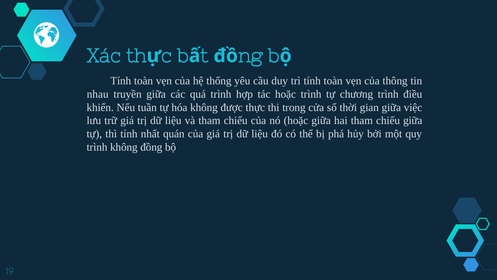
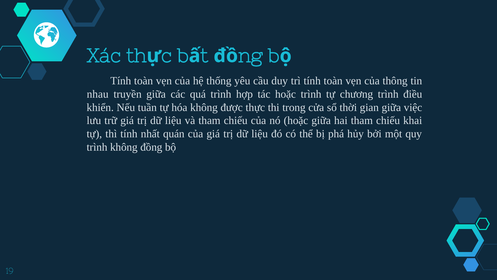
chiếu giữa: giữa -> khai
